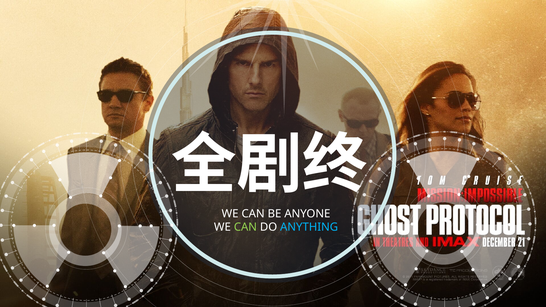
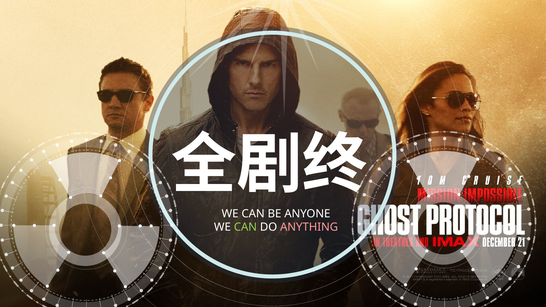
ANYTHING colour: light blue -> pink
